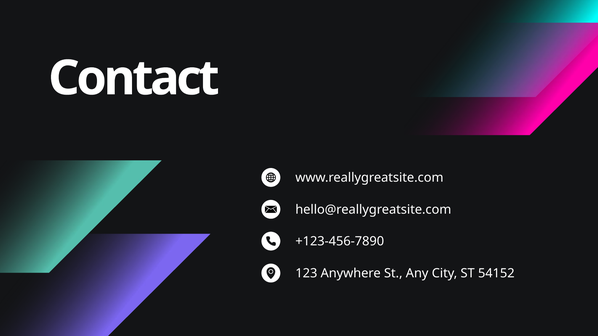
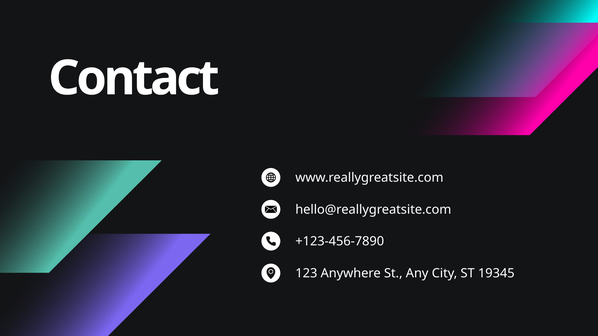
54152: 54152 -> 19345
